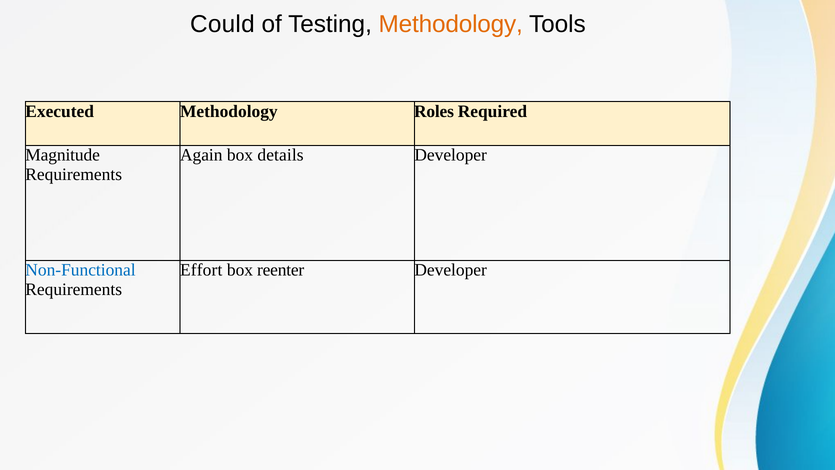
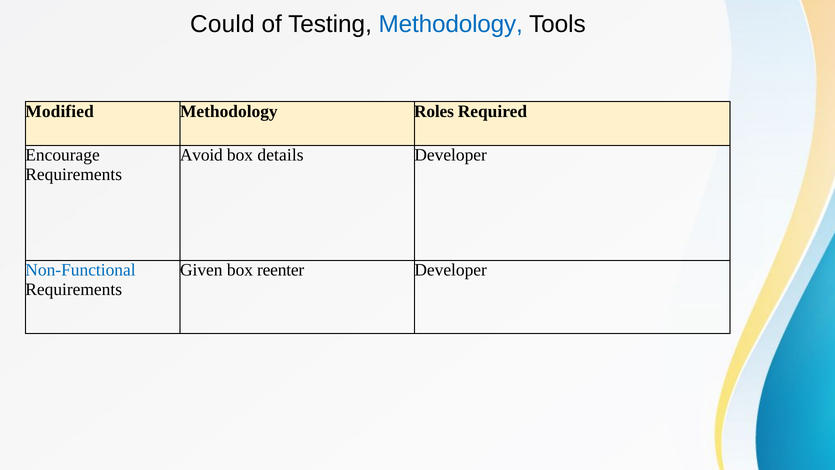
Methodology at (451, 24) colour: orange -> blue
Executed: Executed -> Modified
Magnitude: Magnitude -> Encourage
Again: Again -> Avoid
Effort: Effort -> Given
